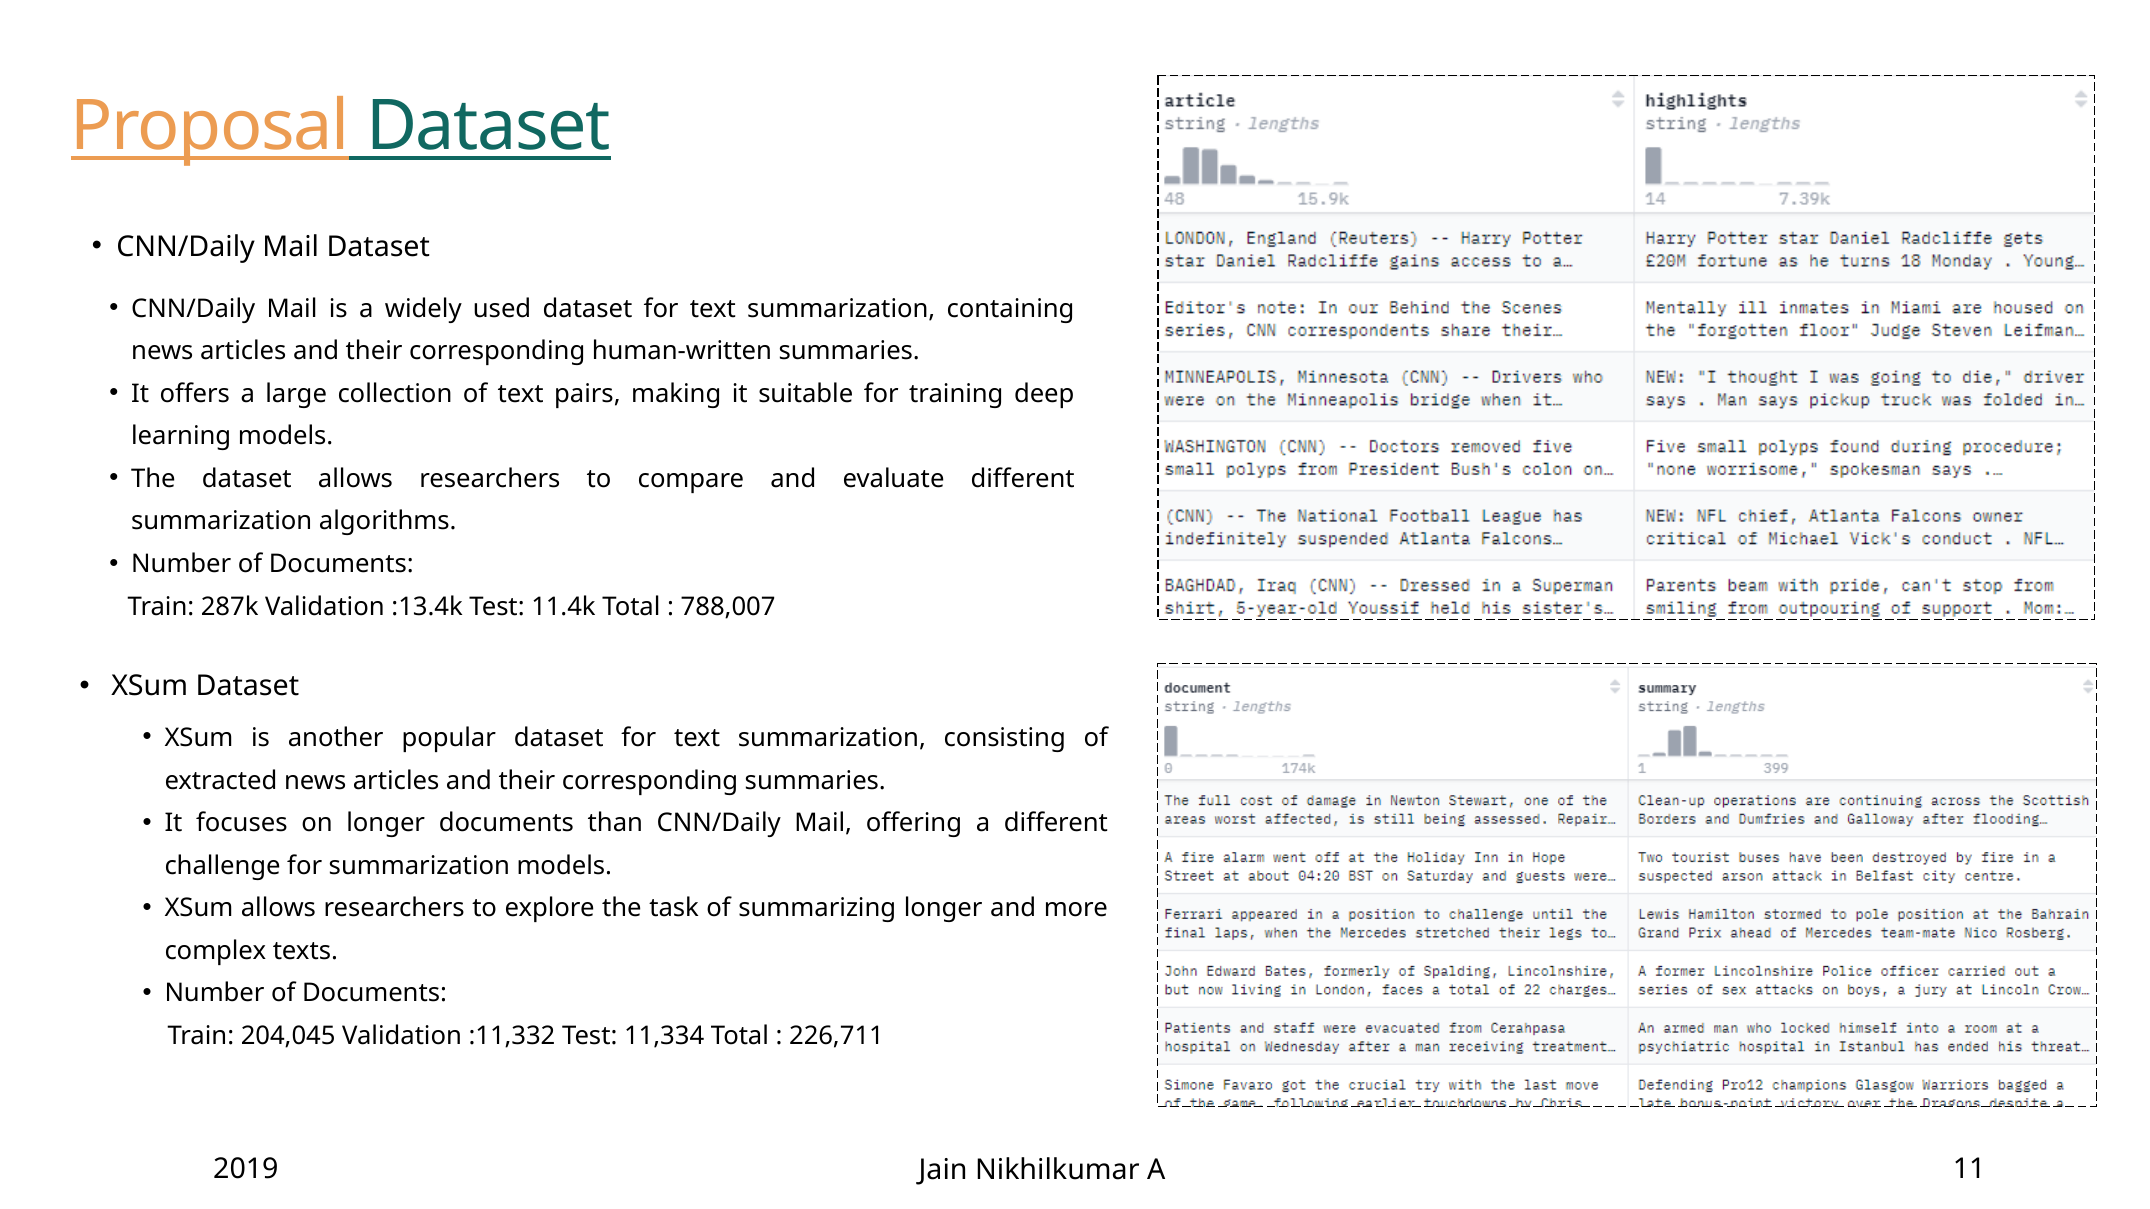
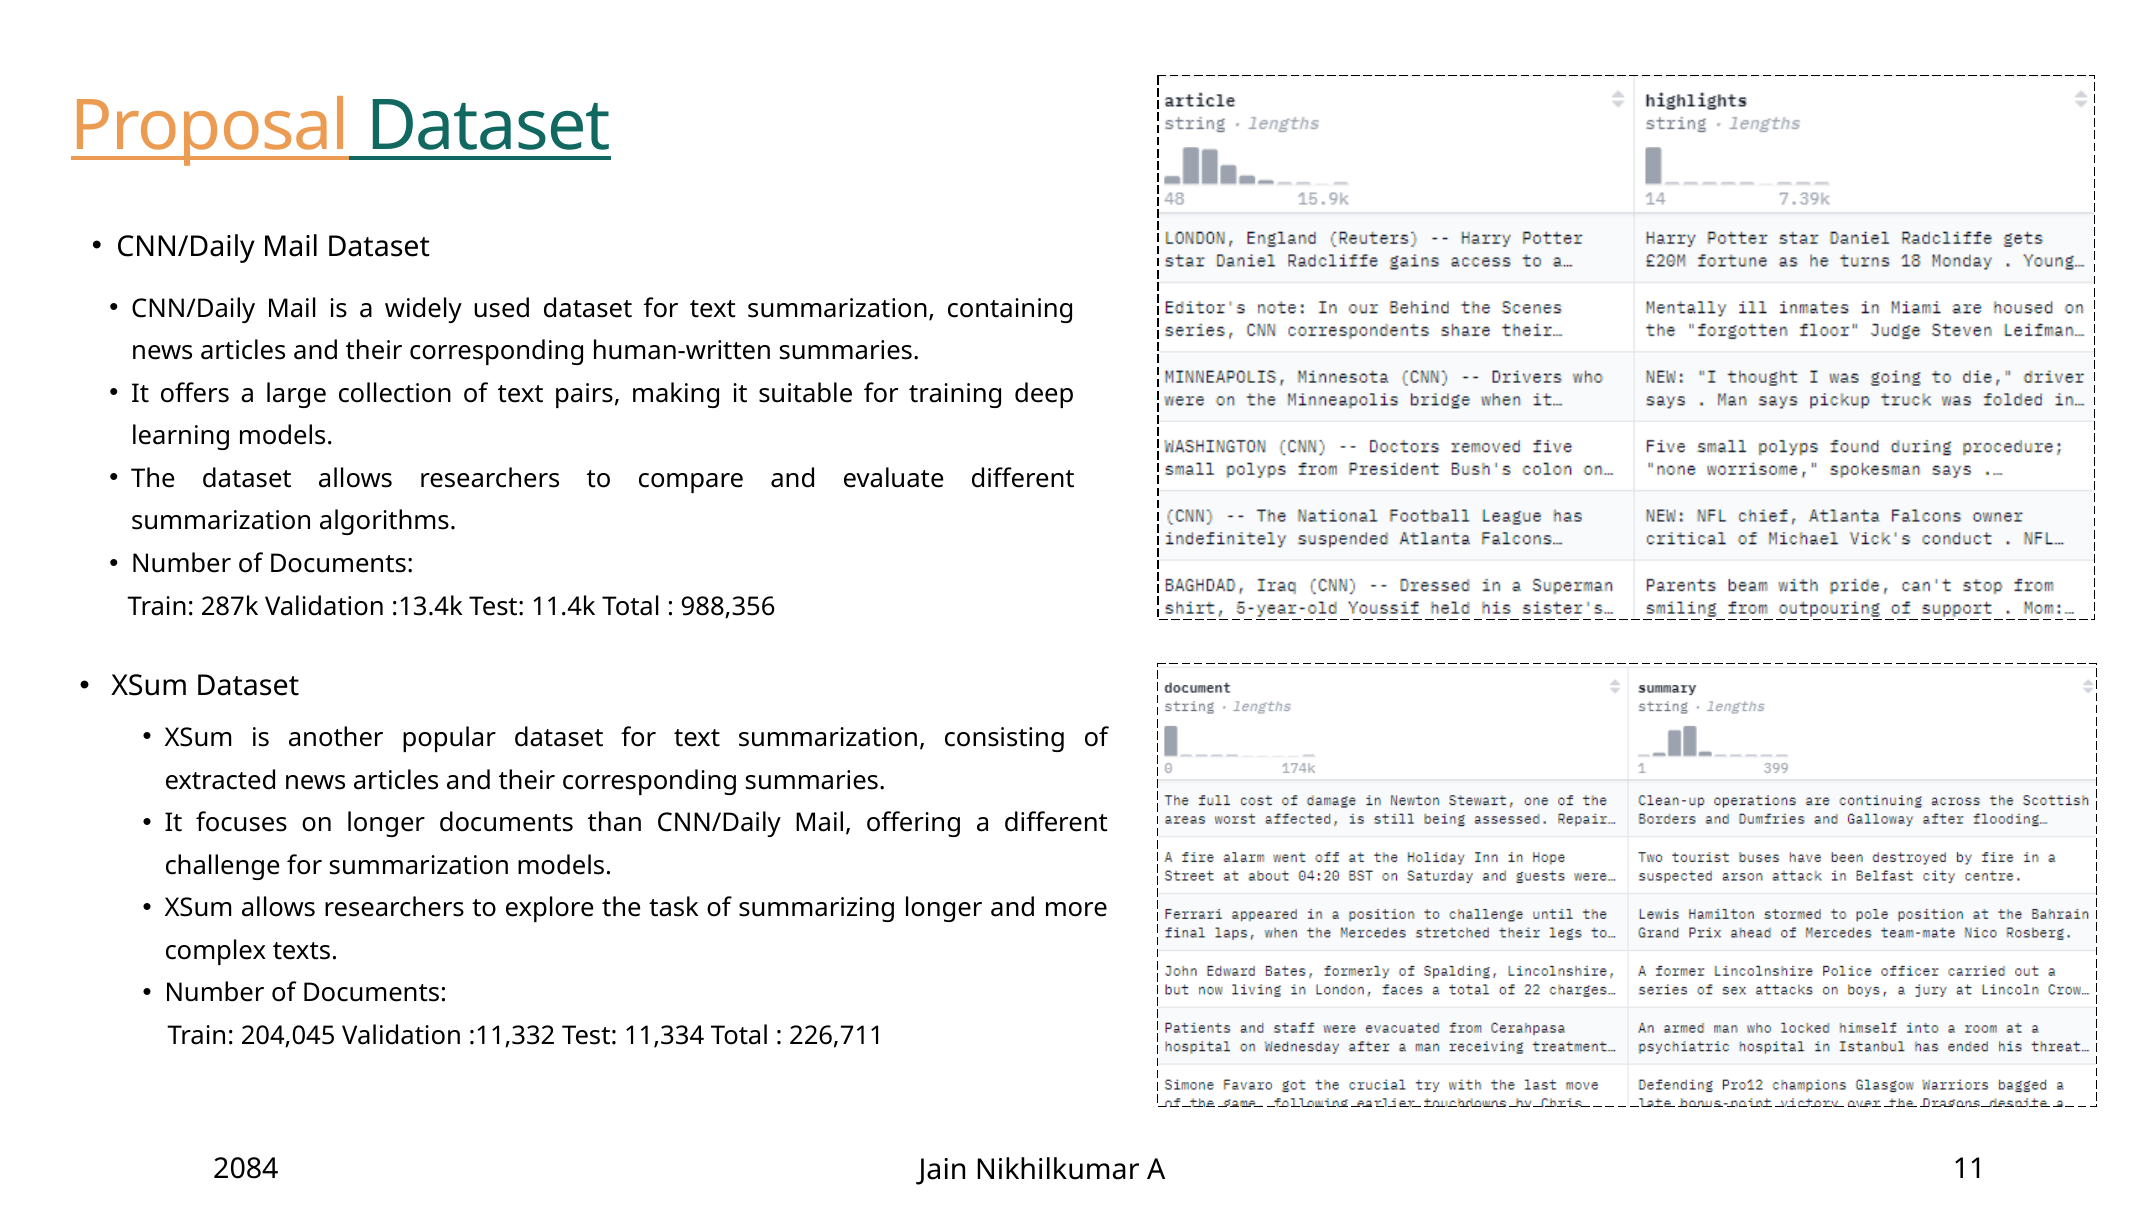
788,007: 788,007 -> 988,356
2019: 2019 -> 2084
